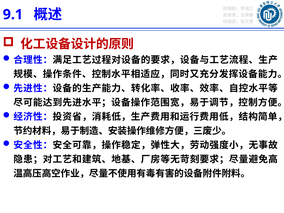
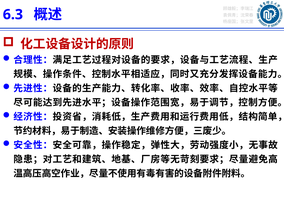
9.1: 9.1 -> 6.3
